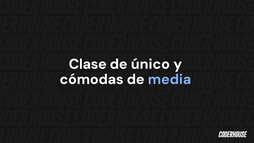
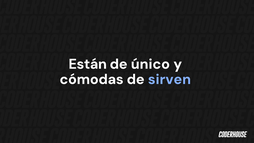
Clase: Clase -> Están
media: media -> sirven
